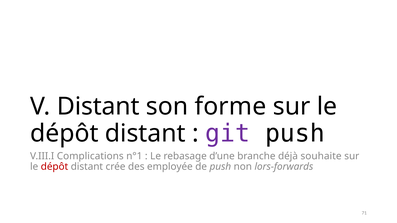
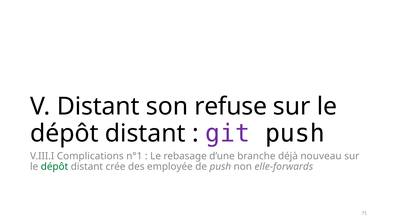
forme: forme -> refuse
souhaite: souhaite -> nouveau
dépôt at (54, 167) colour: red -> green
lors-forwards: lors-forwards -> elle-forwards
